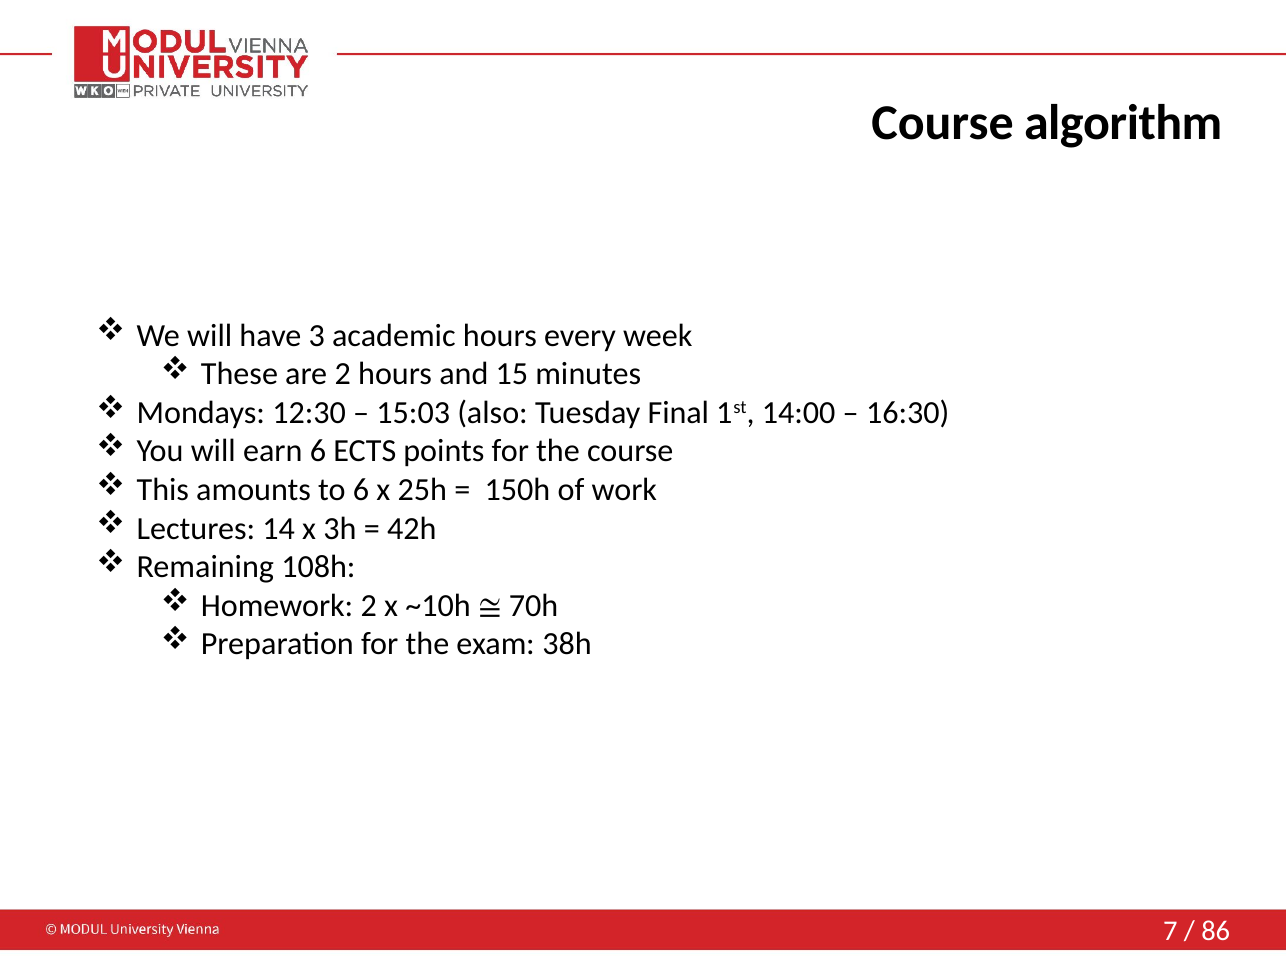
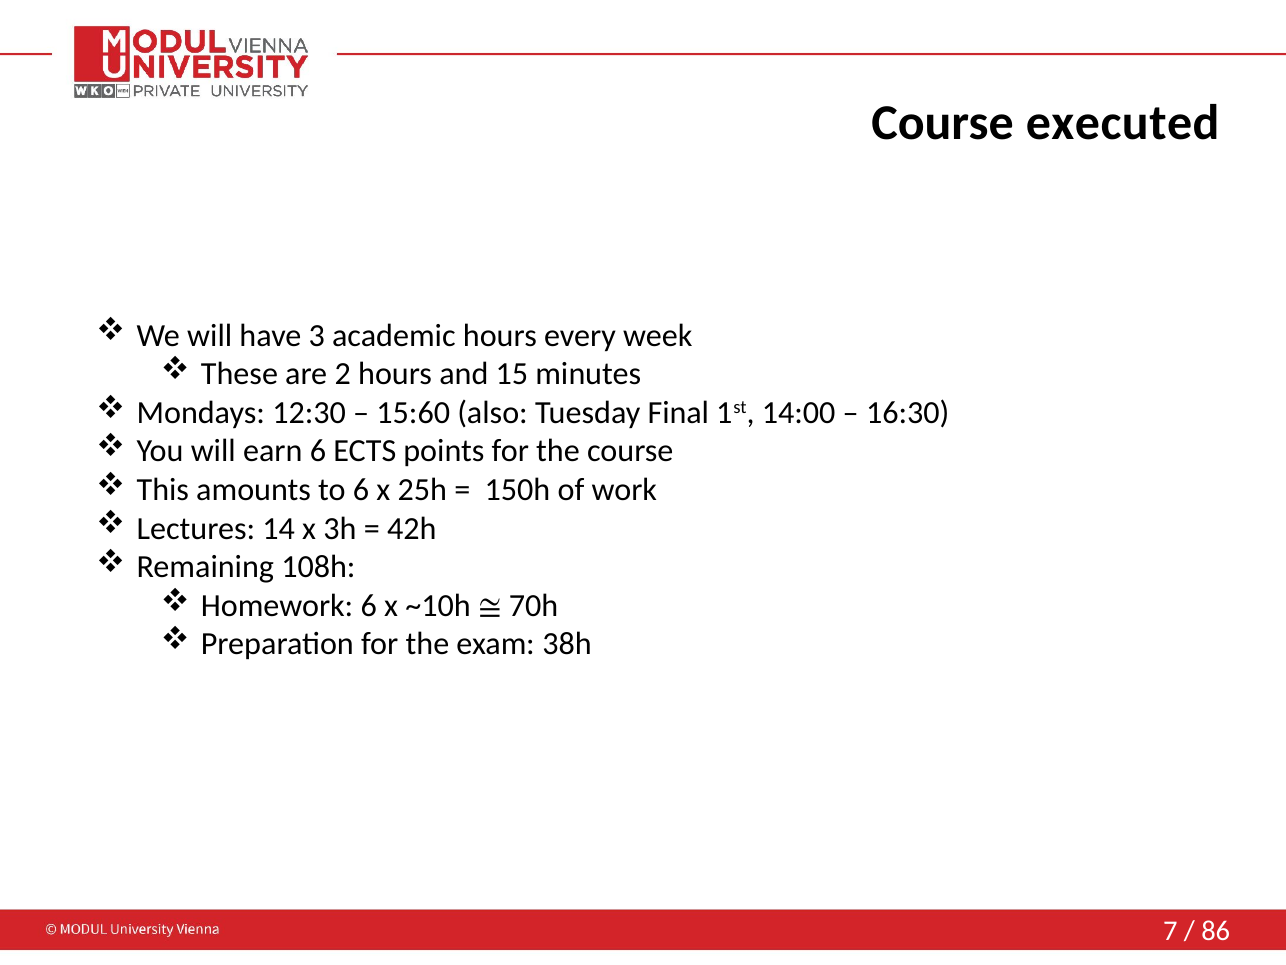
algorithm: algorithm -> executed
15:03: 15:03 -> 15:60
Homework 2: 2 -> 6
